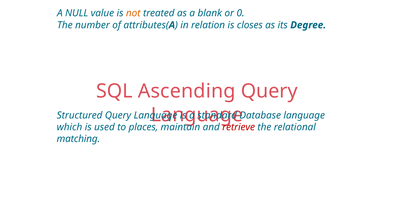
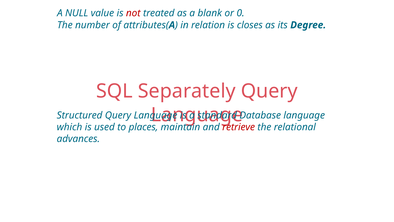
not colour: orange -> red
Ascending: Ascending -> Separately
matching: matching -> advances
